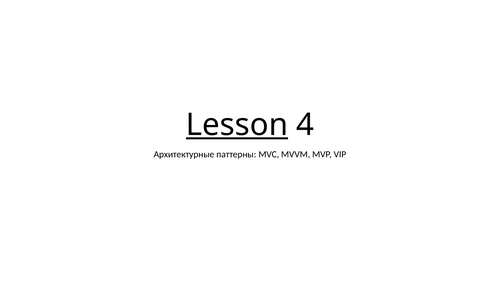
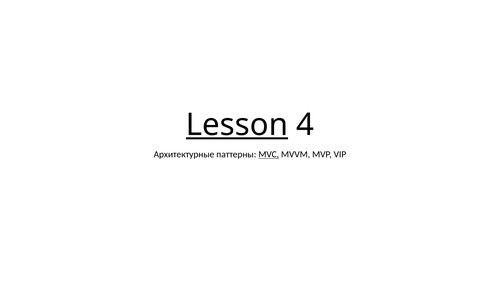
MVC underline: none -> present
